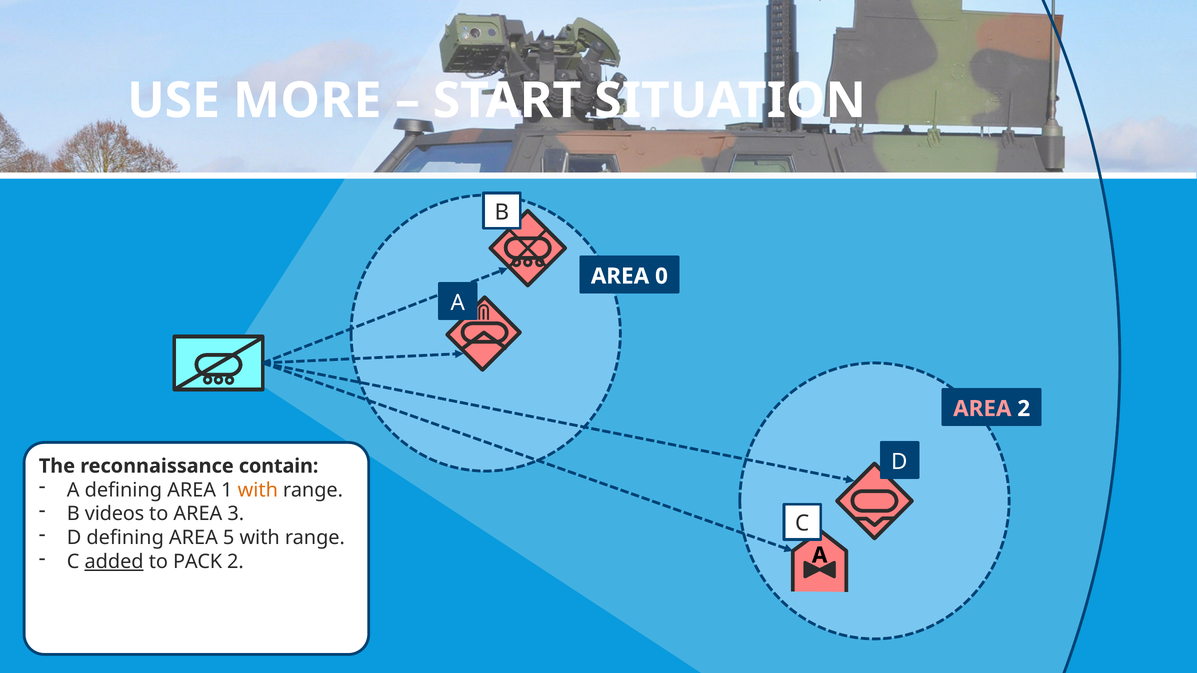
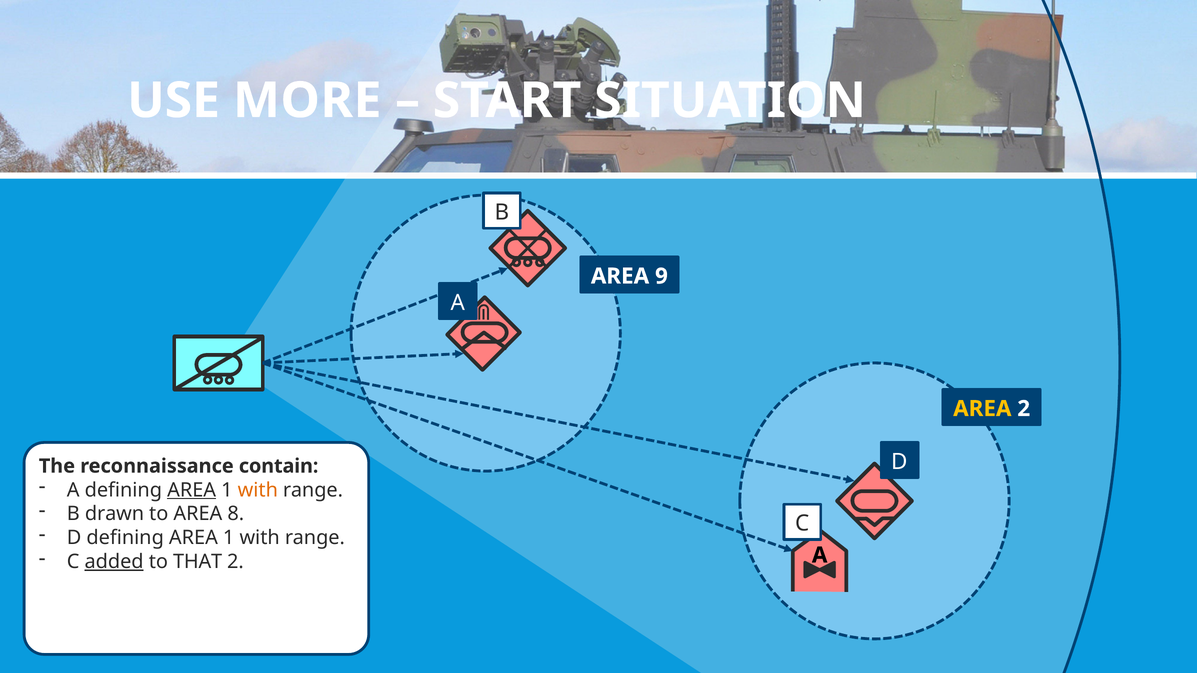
0: 0 -> 9
AREA at (982, 409) colour: pink -> yellow
AREA at (192, 490) underline: none -> present
videos: videos -> drawn
3: 3 -> 8
D defining AREA 5: 5 -> 1
PACK: PACK -> THAT
